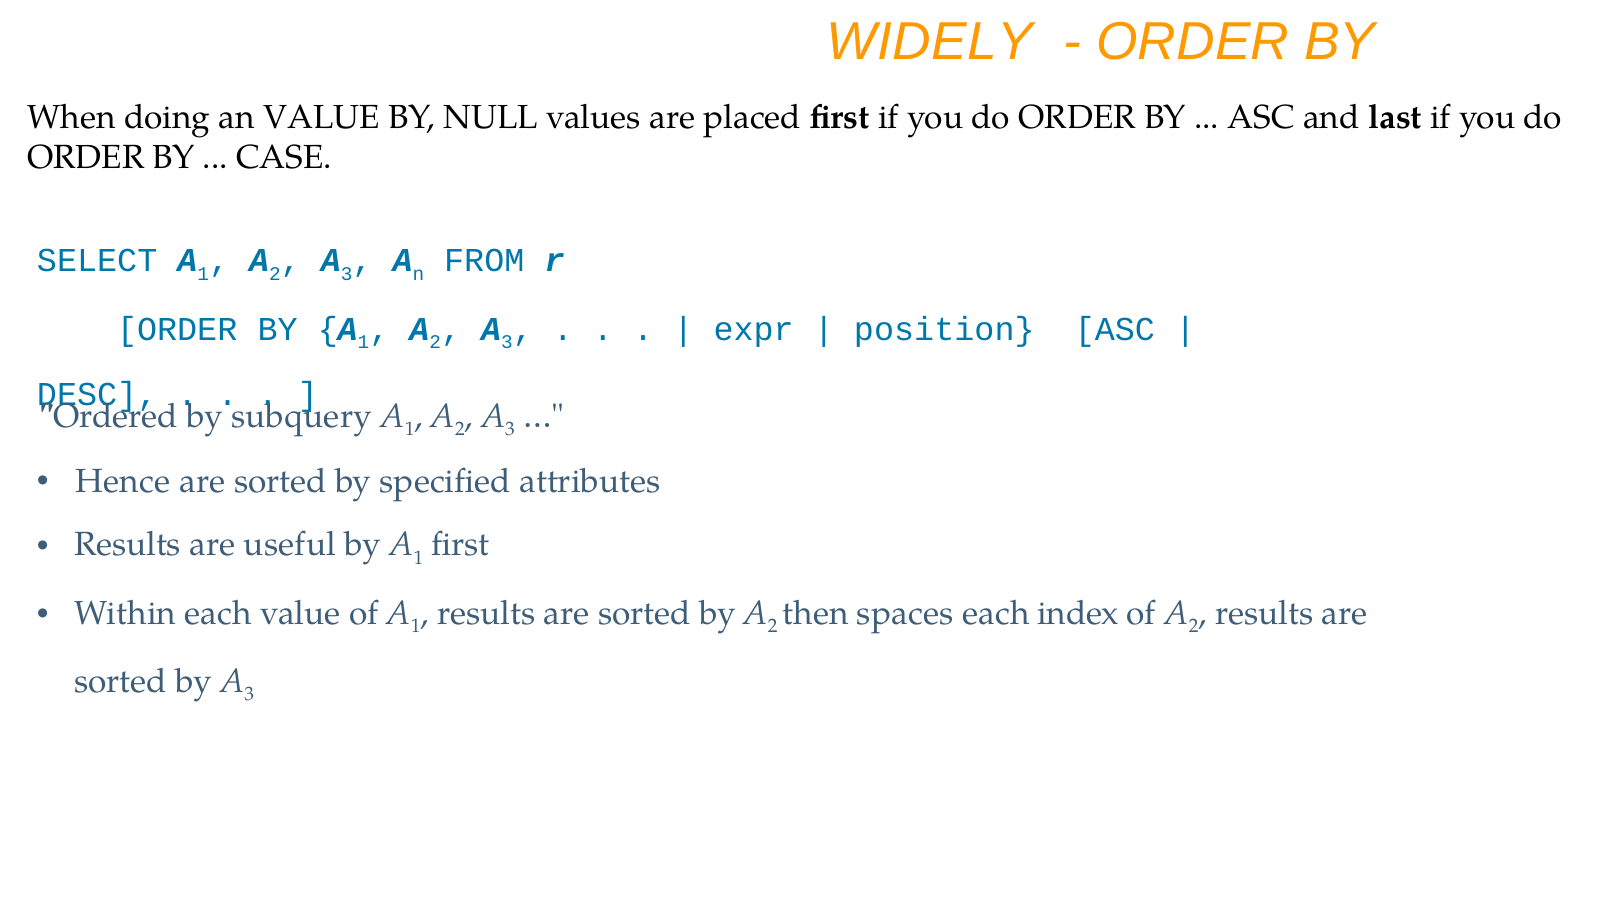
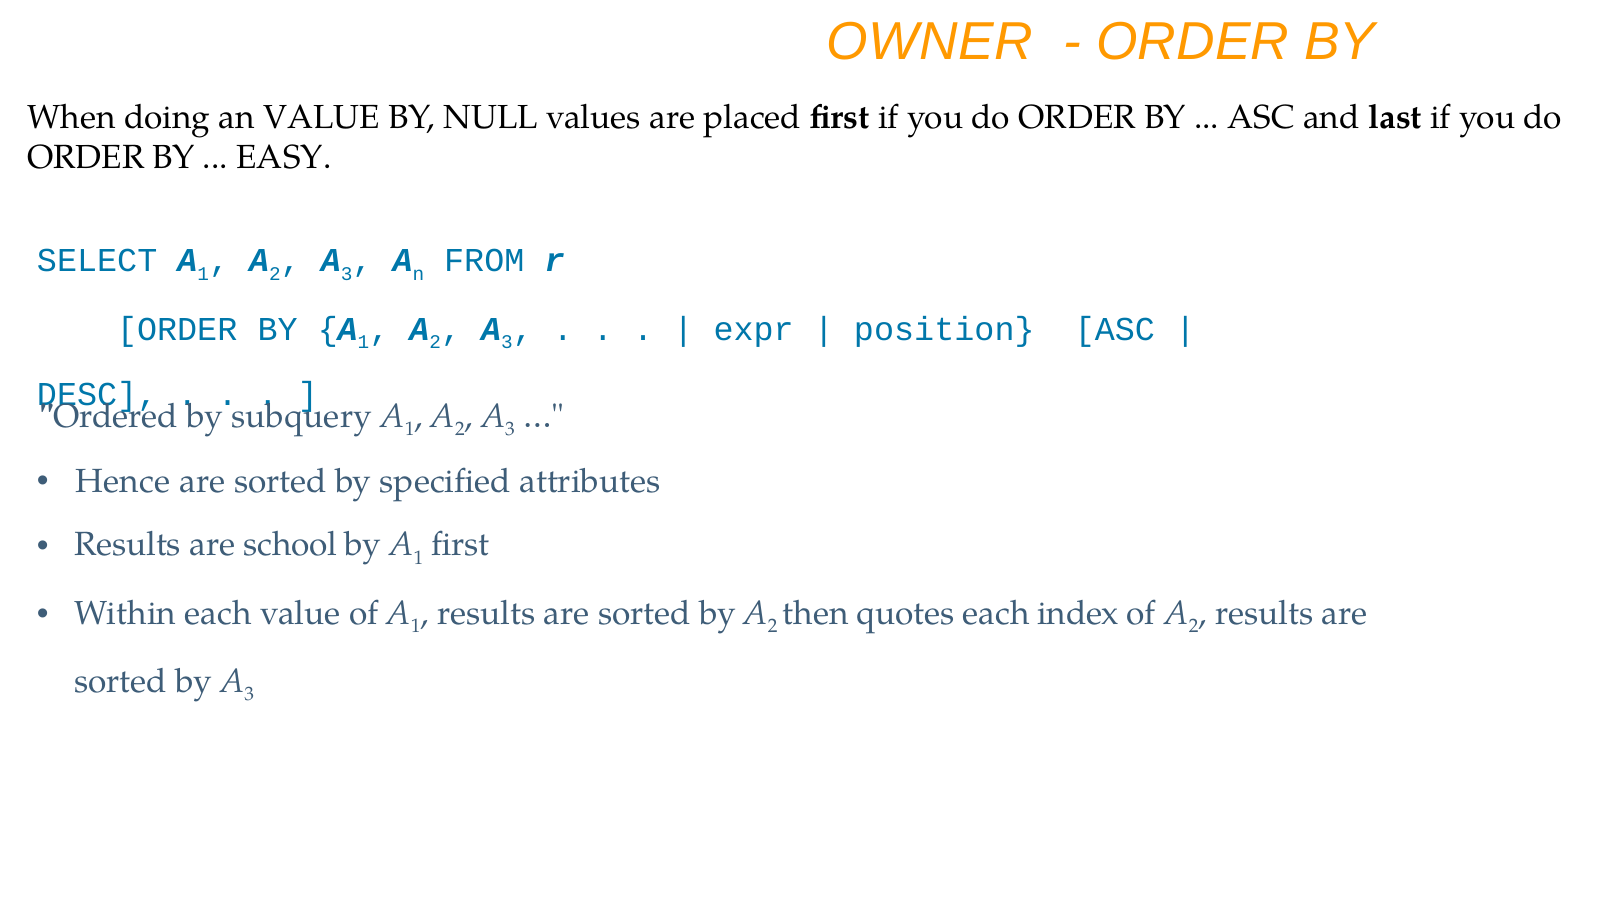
WIDELY: WIDELY -> OWNER
CASE: CASE -> EASY
useful: useful -> school
spaces: spaces -> quotes
